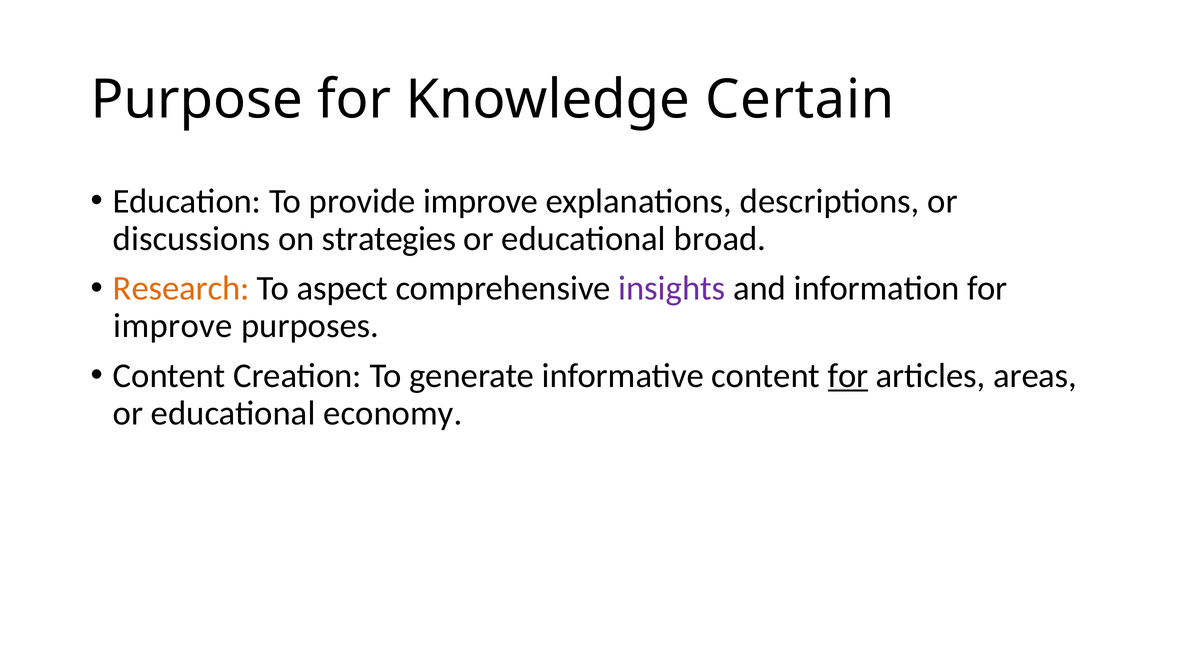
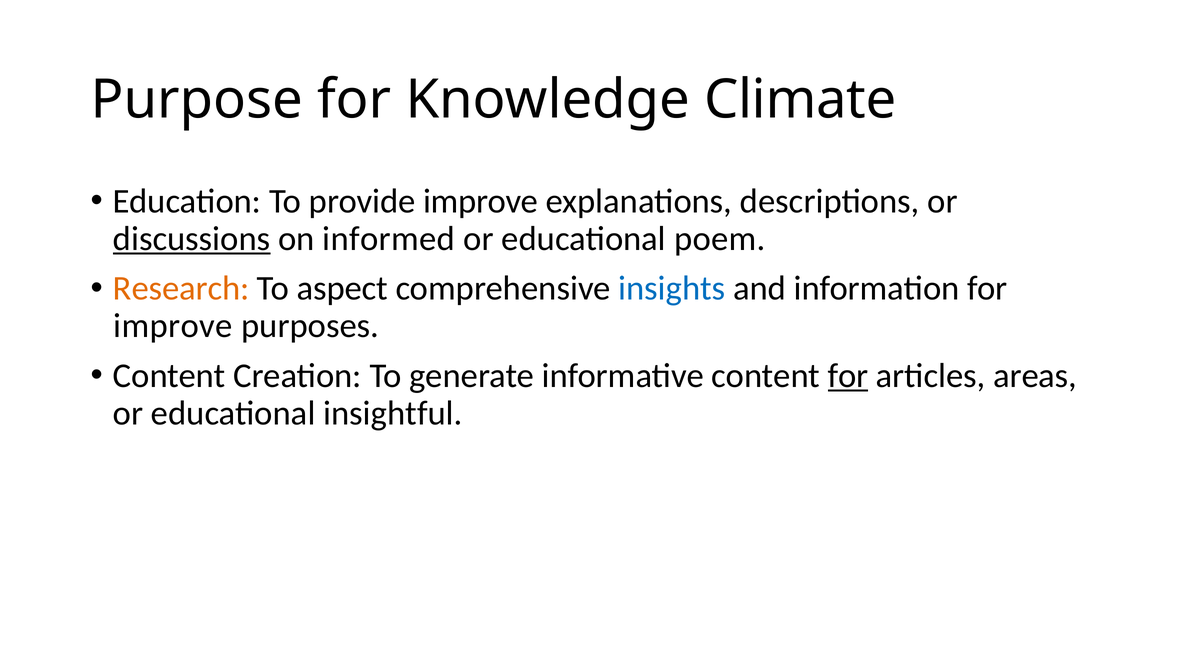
Certain: Certain -> Climate
discussions underline: none -> present
strategies: strategies -> informed
broad: broad -> poem
insights colour: purple -> blue
economy: economy -> insightful
